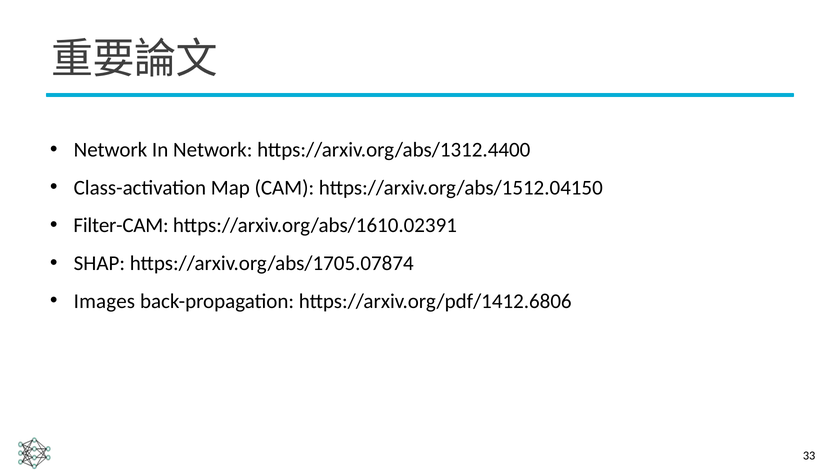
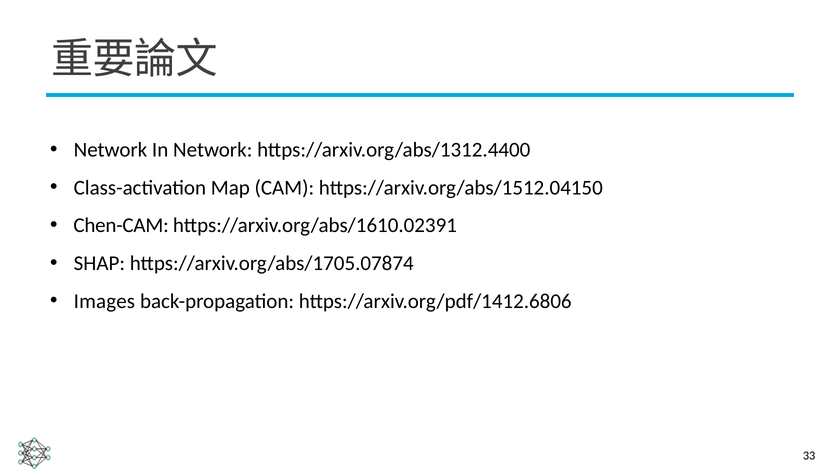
Filter-CAM: Filter-CAM -> Chen-CAM
